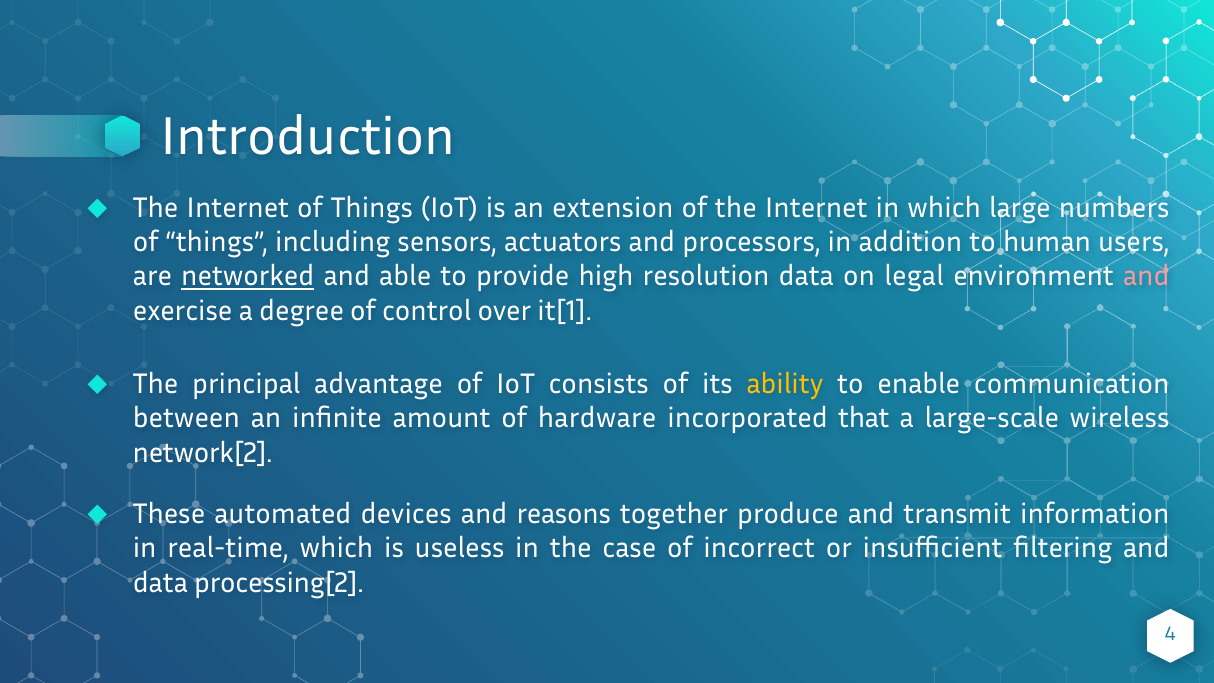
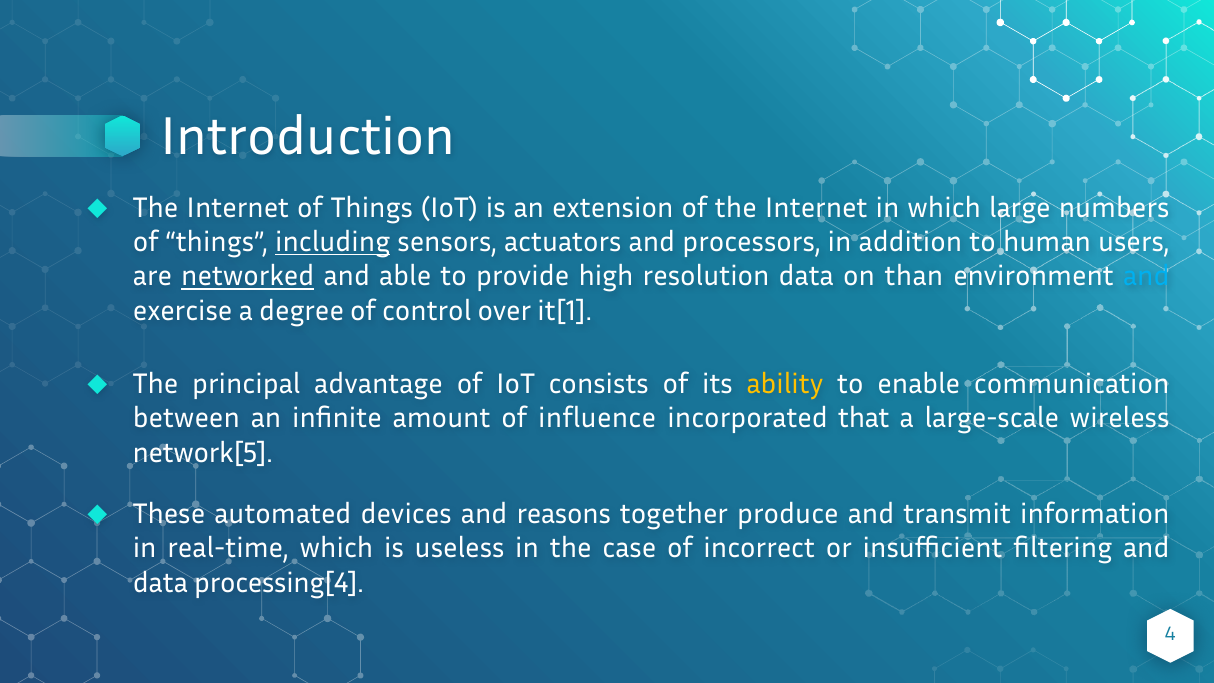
including underline: none -> present
legal: legal -> than
and at (1146, 276) colour: pink -> light blue
hardware: hardware -> influence
network[2: network[2 -> network[5
processing[2: processing[2 -> processing[4
